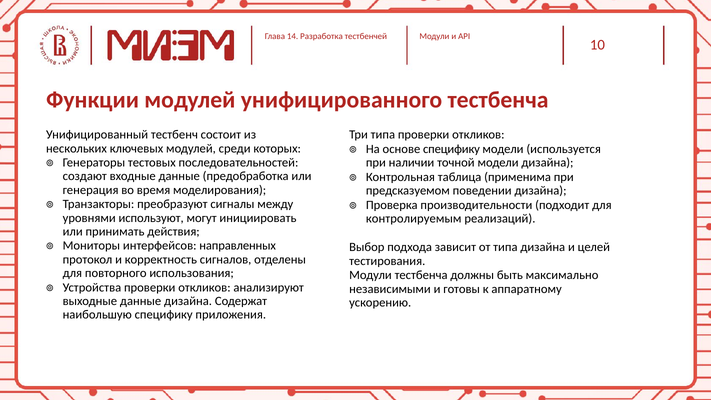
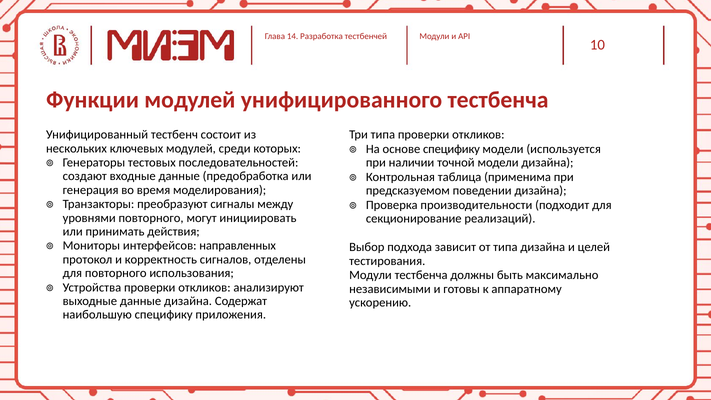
уровнями используют: используют -> повторного
контролируемым: контролируемым -> секционирование
